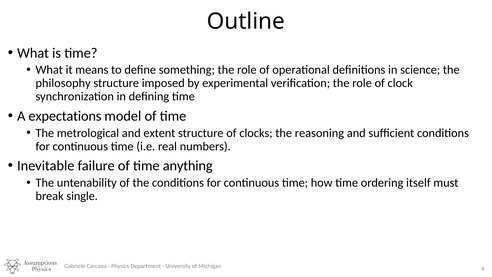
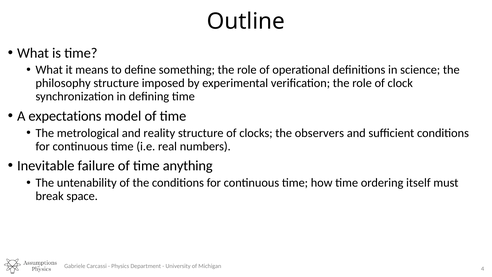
extent: extent -> reality
reasoning: reasoning -> observers
single: single -> space
